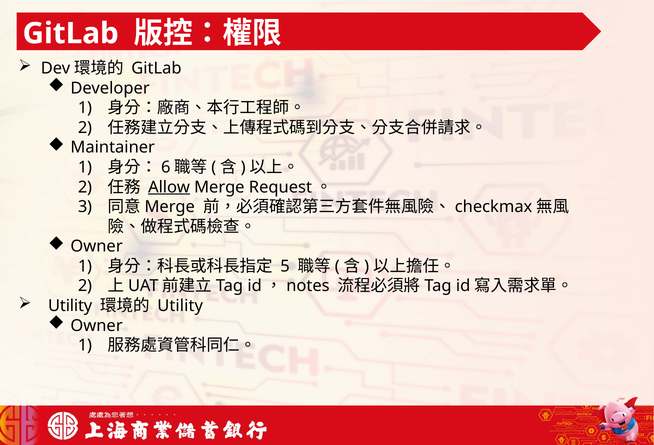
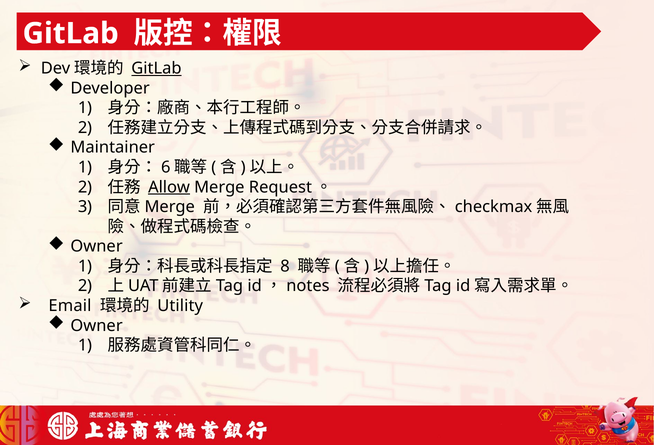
GitLab at (156, 68) underline: none -> present
5: 5 -> 8
Utility at (70, 306): Utility -> Email
